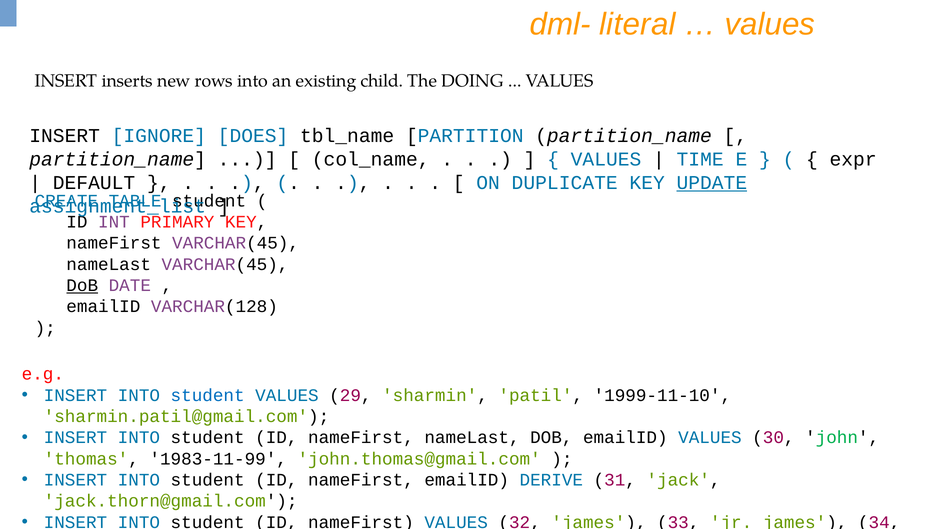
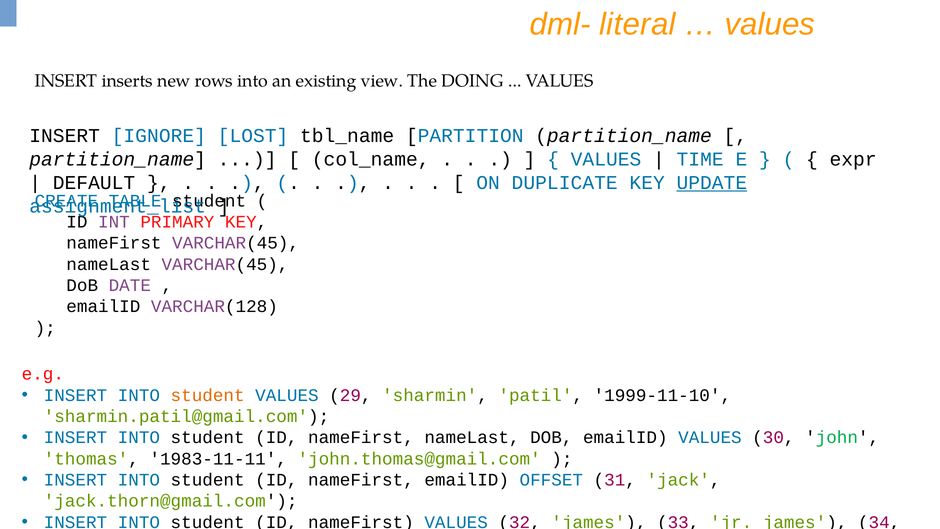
child: child -> view
DOES: DOES -> LOST
DoB at (82, 285) underline: present -> none
student at (208, 395) colour: blue -> orange
1983-11-99: 1983-11-99 -> 1983-11-11
DERIVE: DERIVE -> OFFSET
